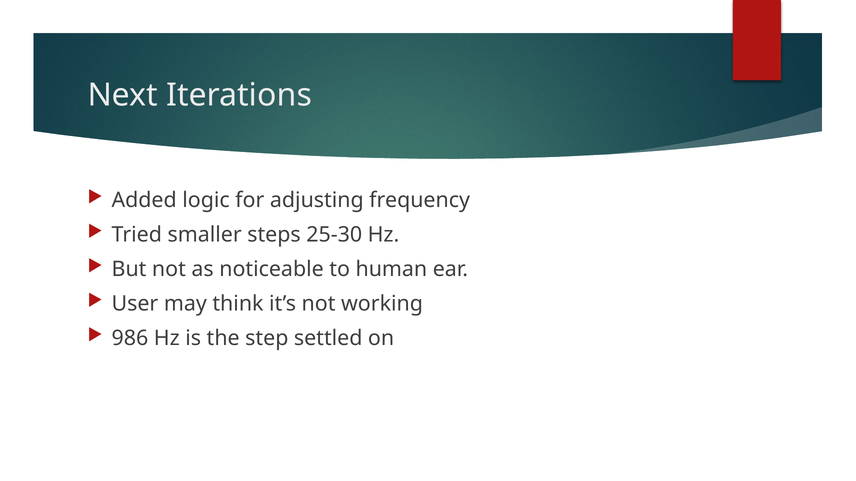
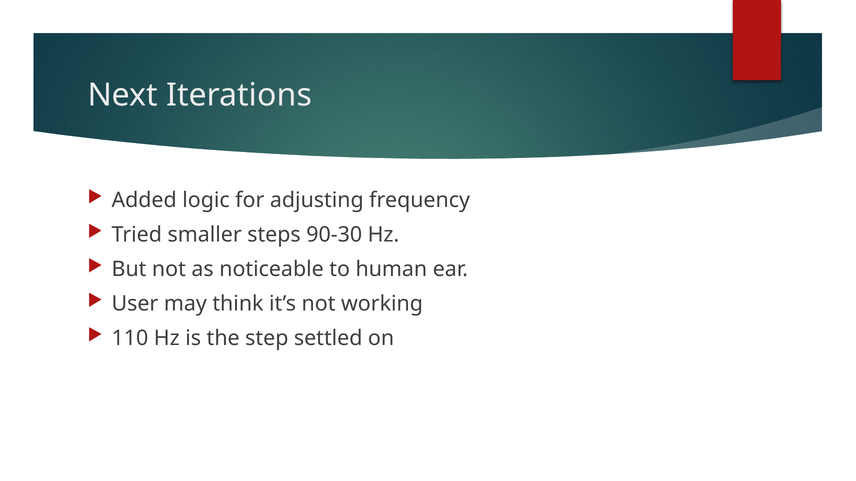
25-30: 25-30 -> 90-30
986: 986 -> 110
